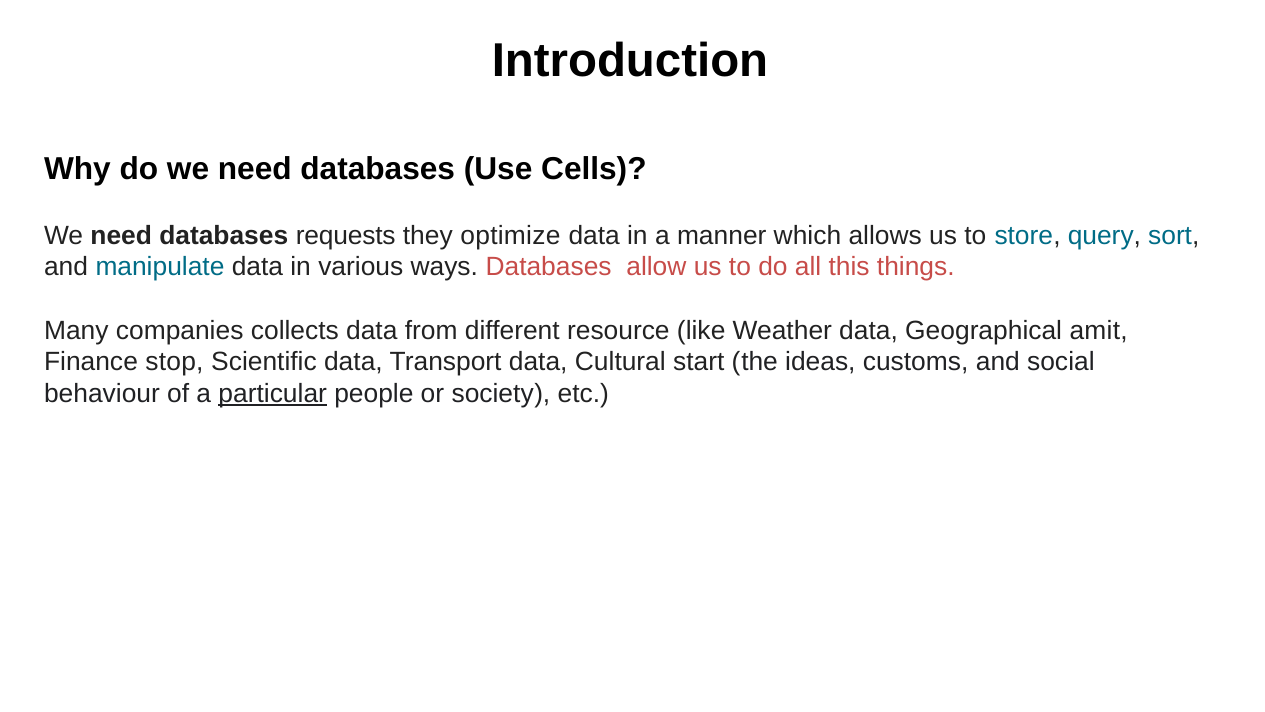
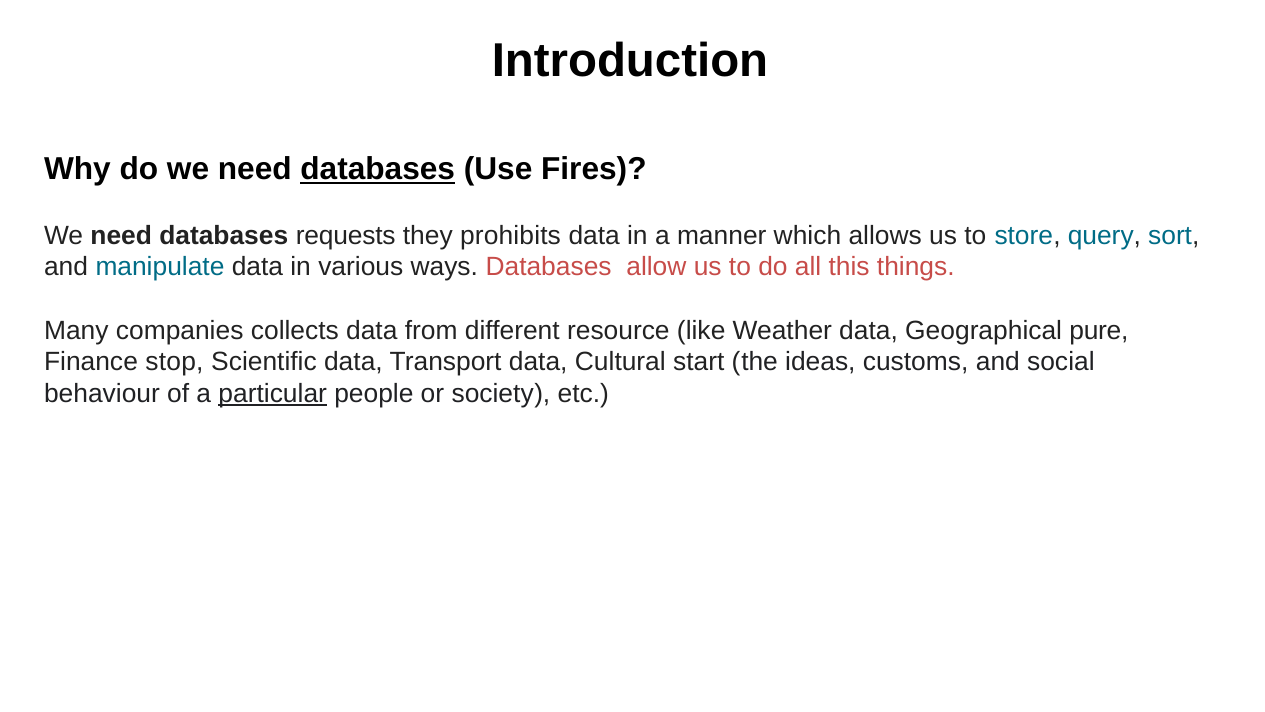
databases at (378, 169) underline: none -> present
Cells: Cells -> Fires
optimize: optimize -> prohibits
amit: amit -> pure
